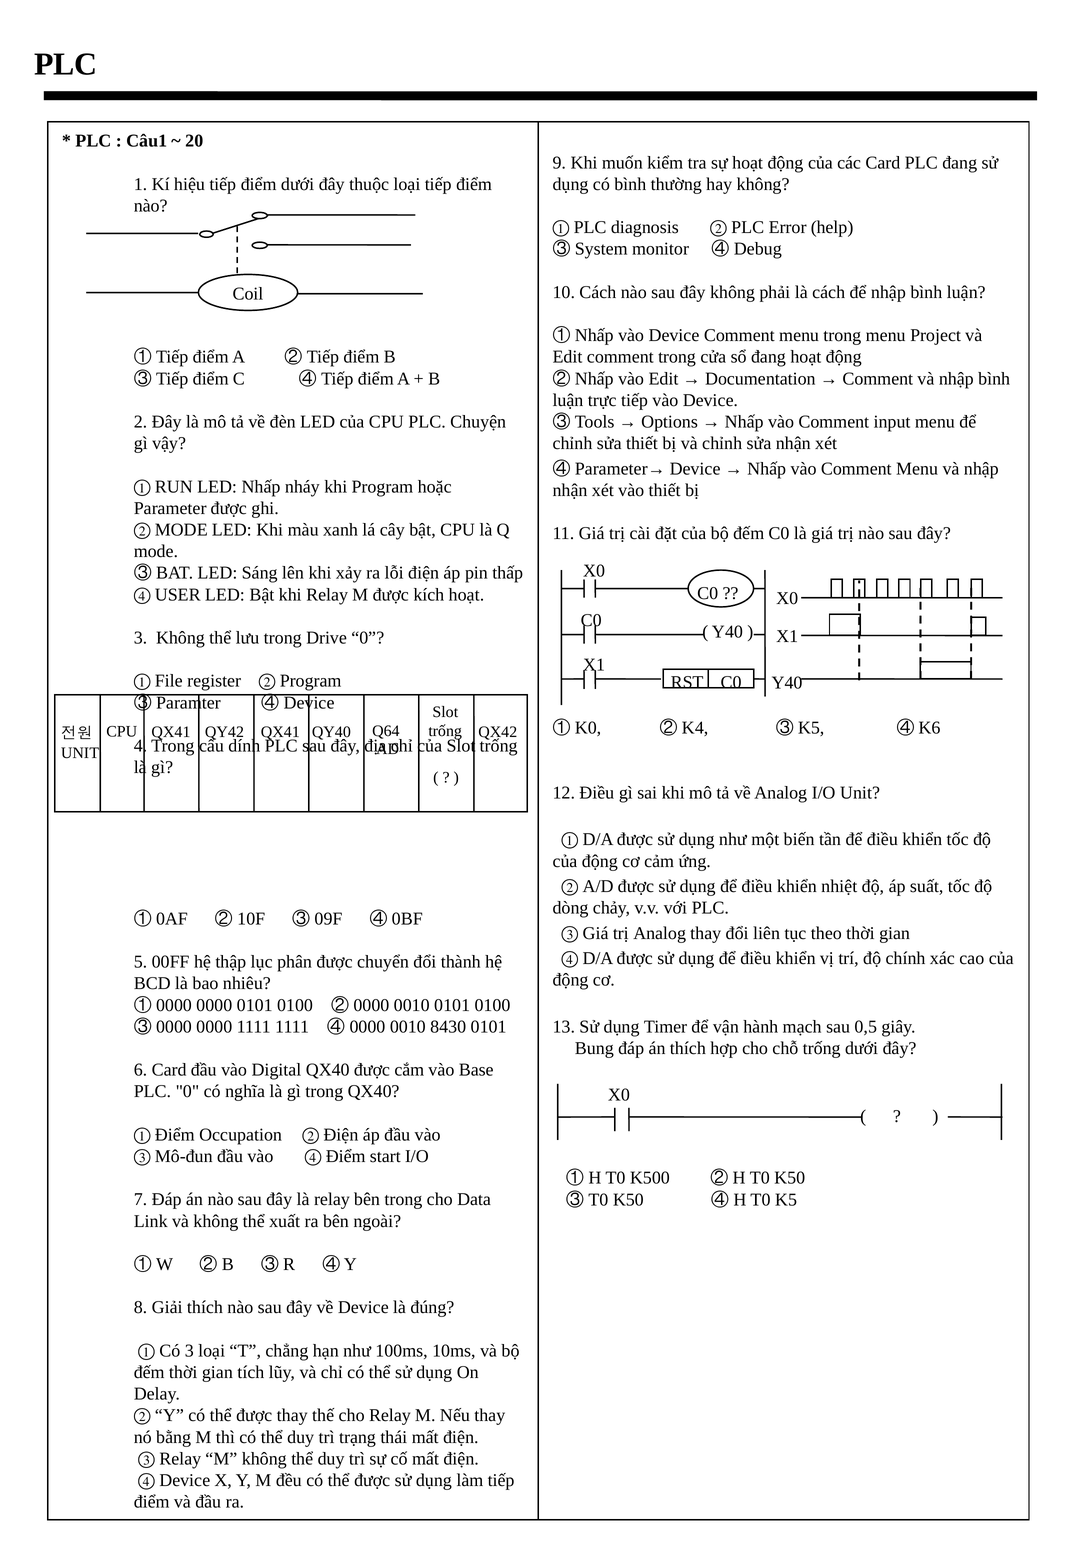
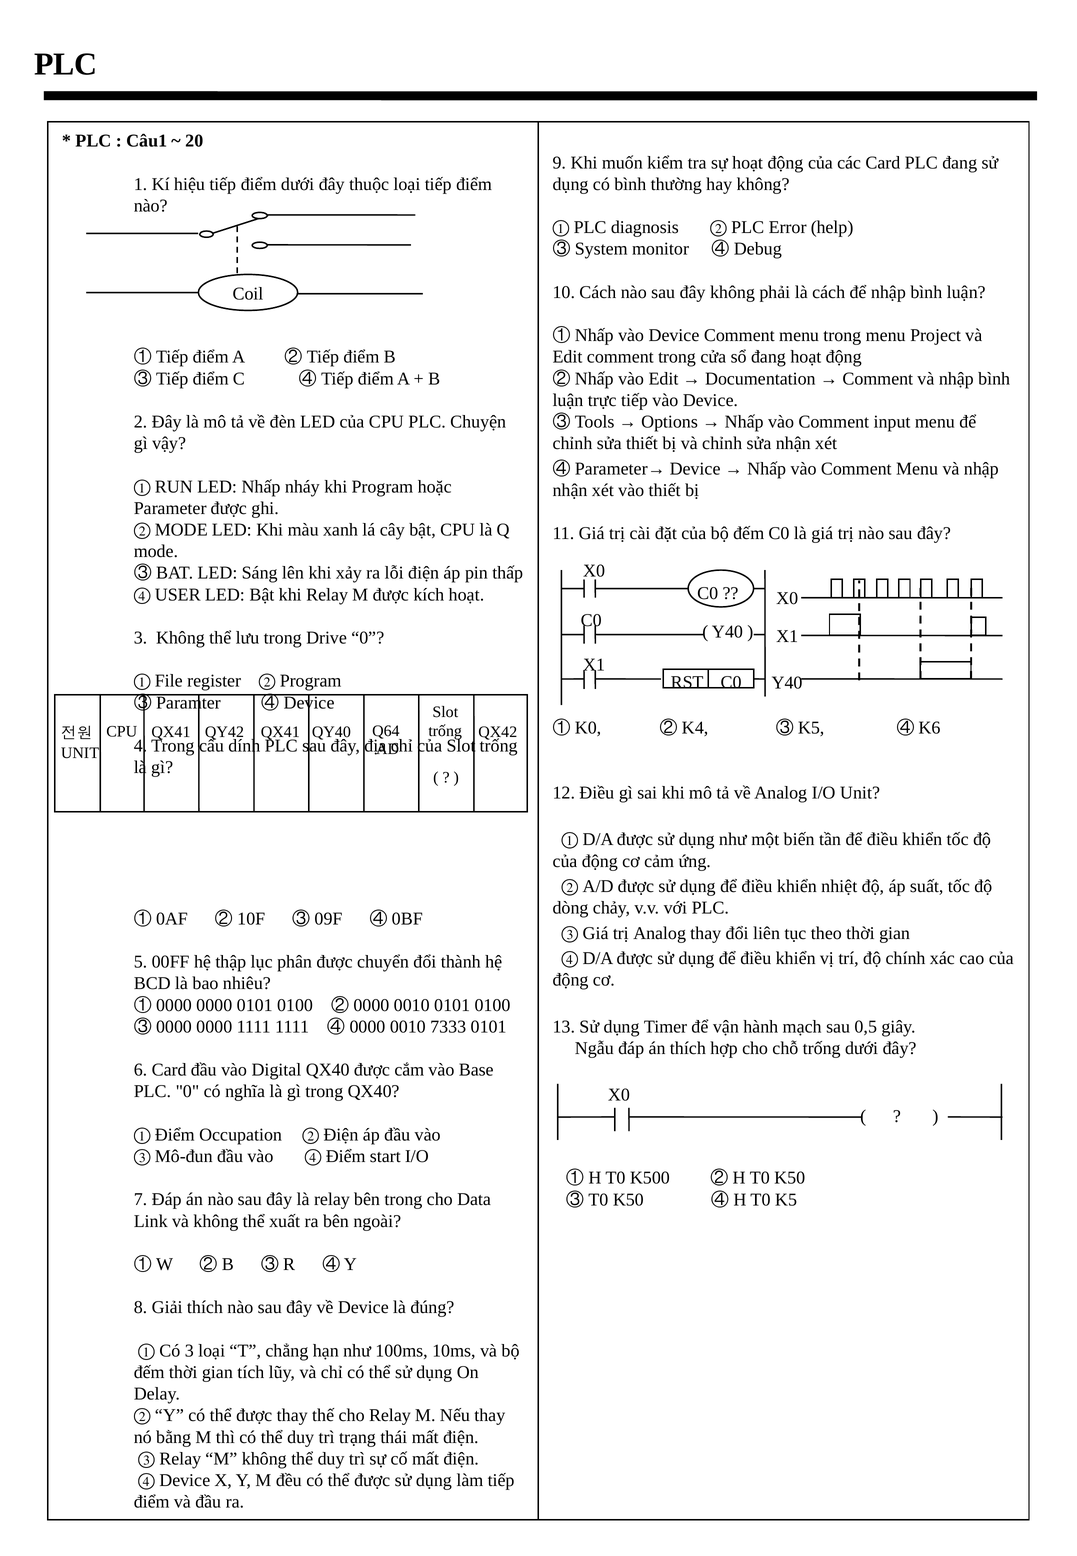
8430: 8430 -> 7333
Bung: Bung -> Ngẫu
